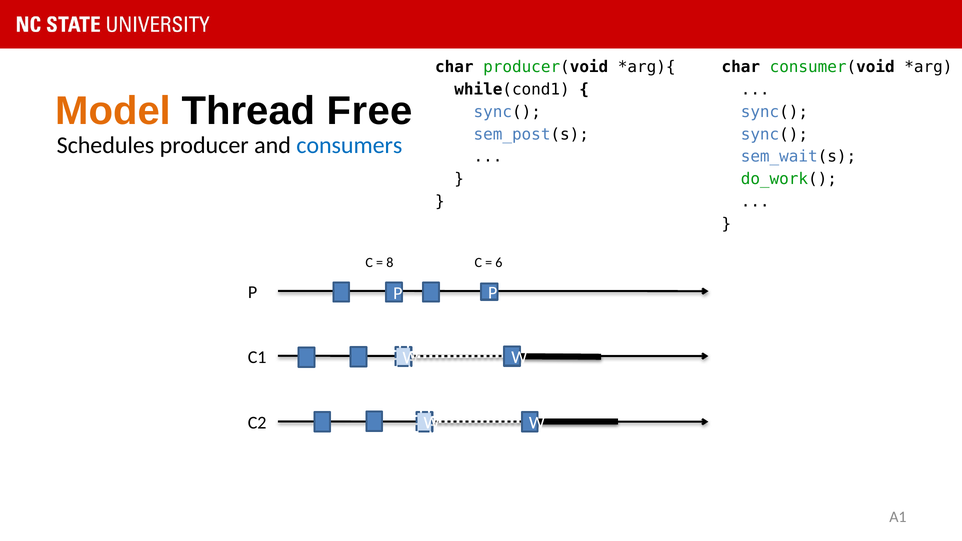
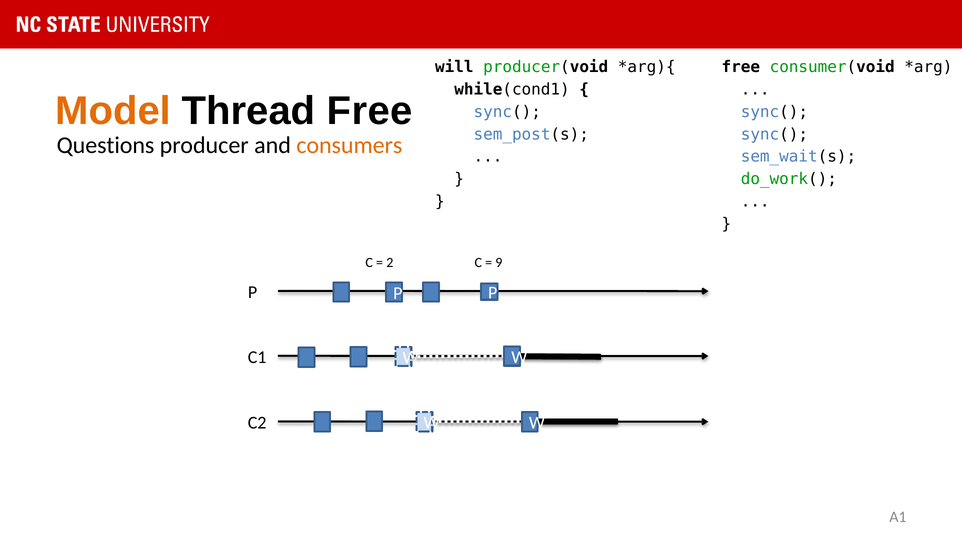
char at (454, 67): char -> will
char at (741, 67): char -> free
Schedules: Schedules -> Questions
consumers colour: blue -> orange
8: 8 -> 2
6: 6 -> 9
